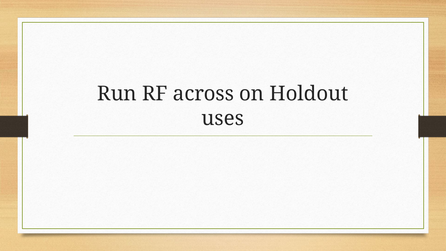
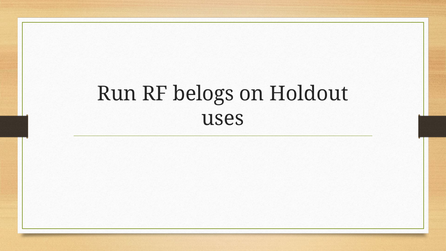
across: across -> belogs
